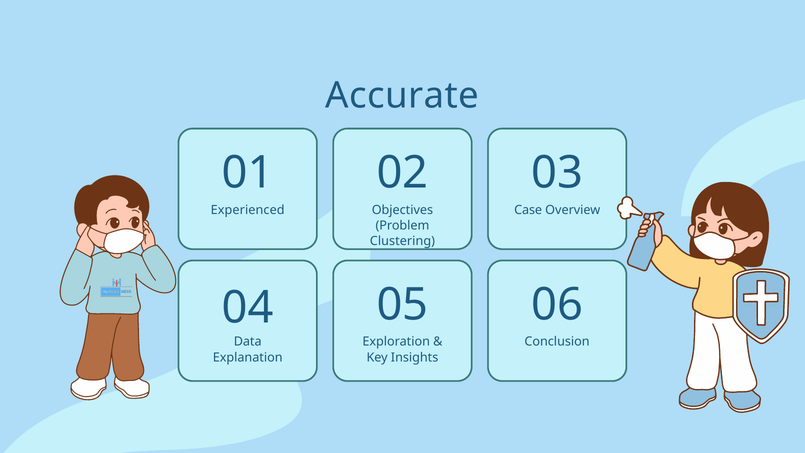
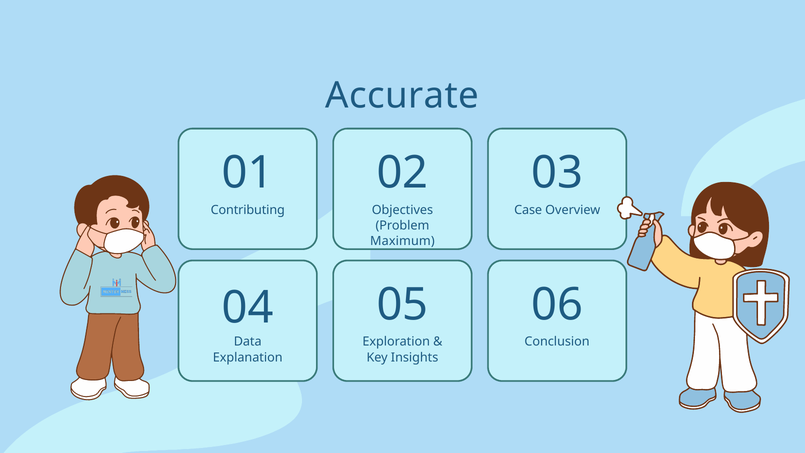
Experienced: Experienced -> Contributing
Clustering: Clustering -> Maximum
